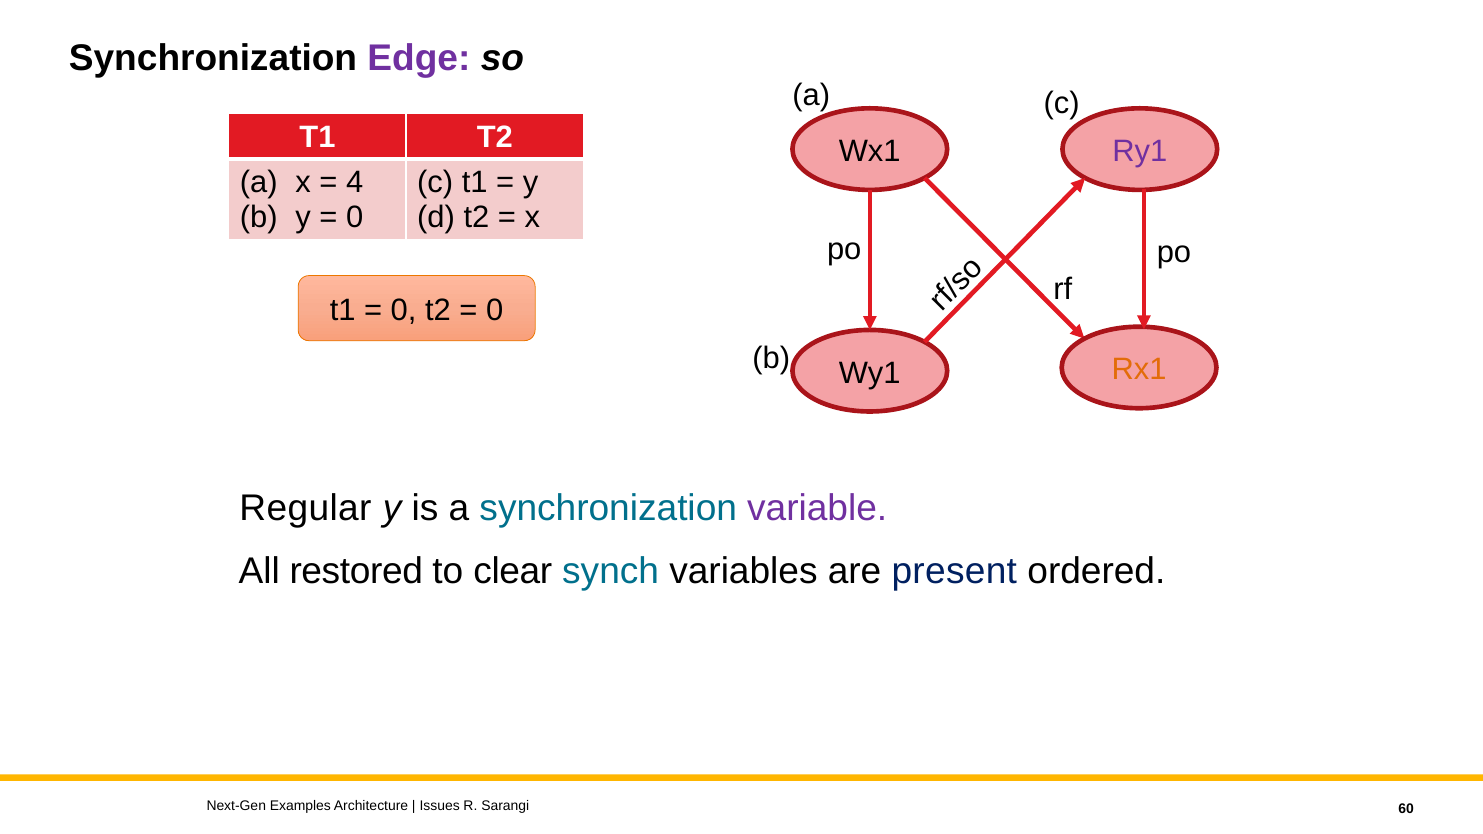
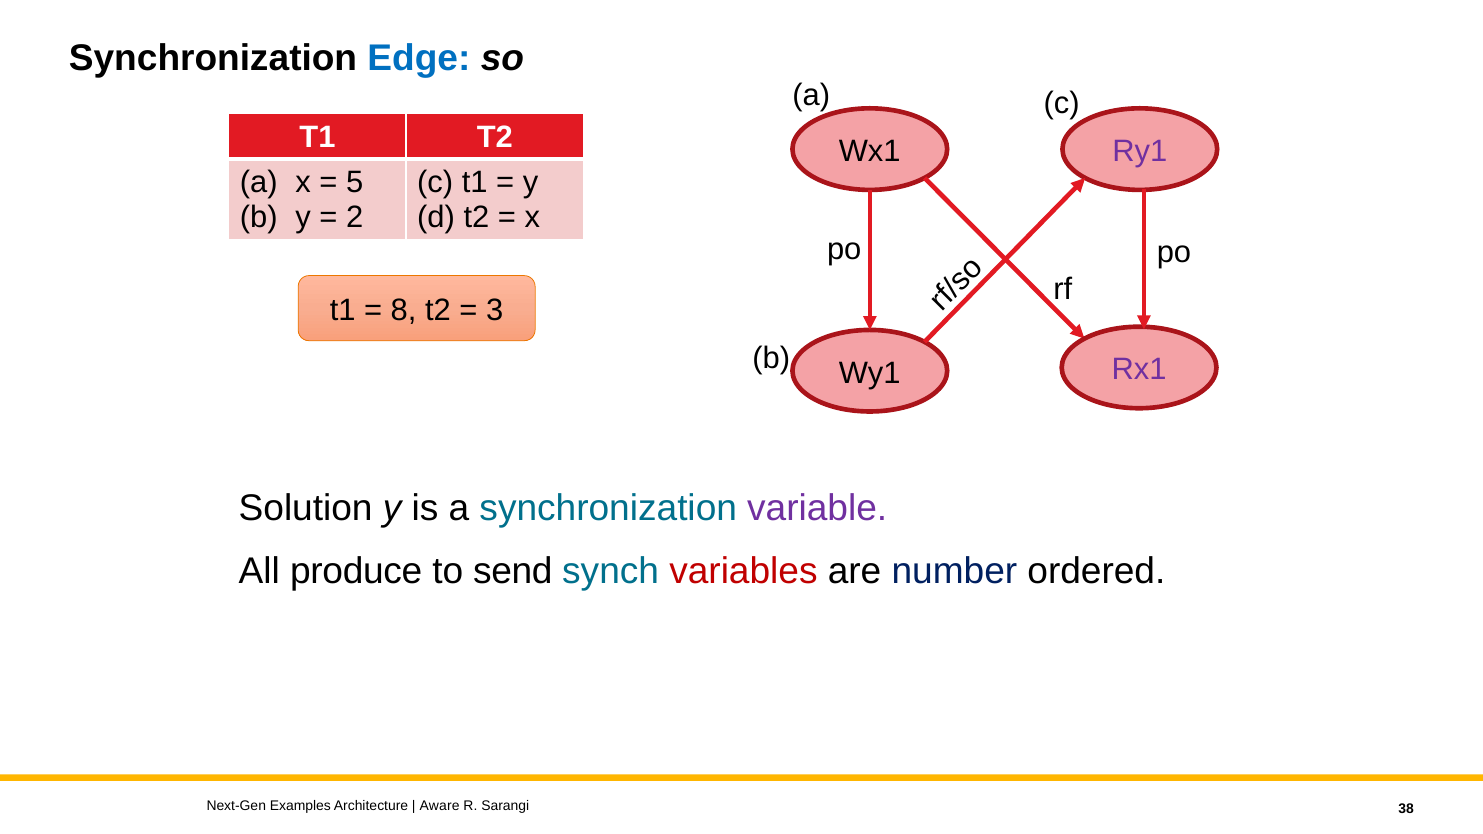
Edge colour: purple -> blue
4: 4 -> 5
0 at (355, 217): 0 -> 2
0 at (404, 310): 0 -> 8
0 at (495, 310): 0 -> 3
Rx1 colour: orange -> purple
Regular: Regular -> Solution
restored: restored -> produce
clear: clear -> send
variables colour: black -> red
present: present -> number
Issues: Issues -> Aware
60: 60 -> 38
